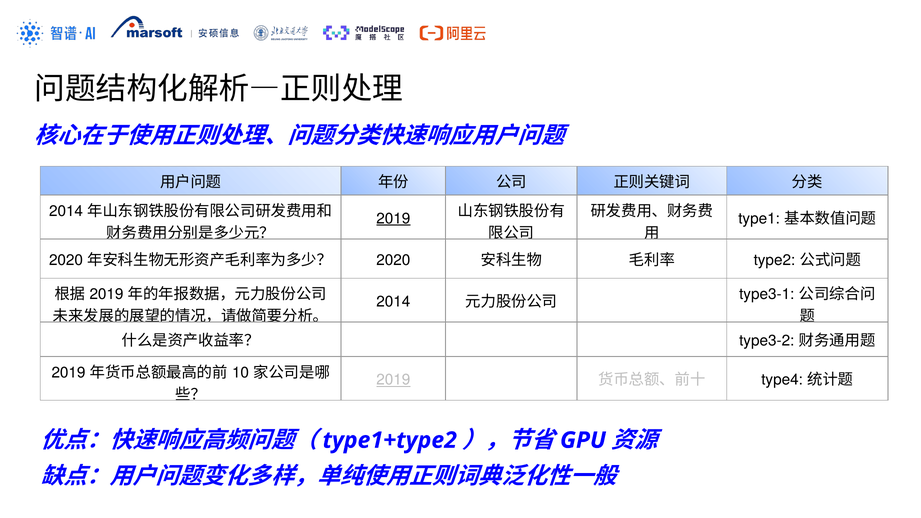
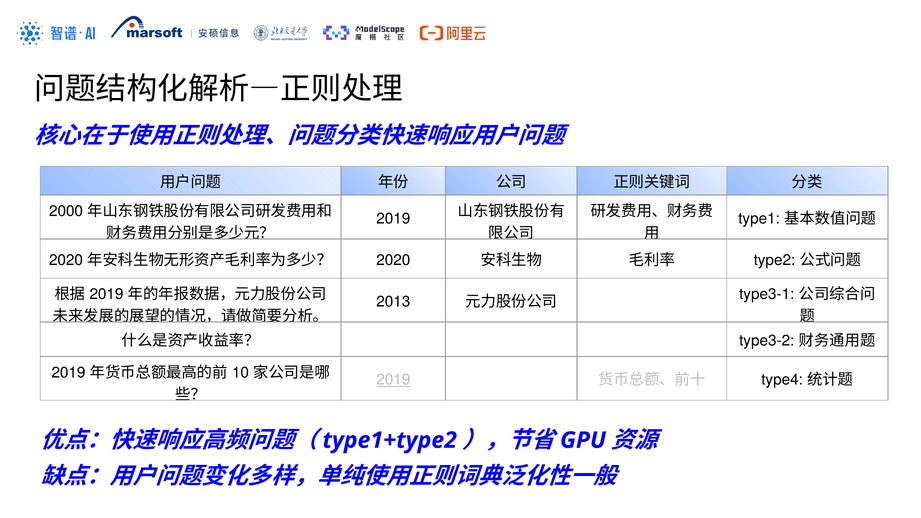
2014 at (66, 211): 2014 -> 2000
2019 at (393, 219) underline: present -> none
2014 at (393, 302): 2014 -> 2013
